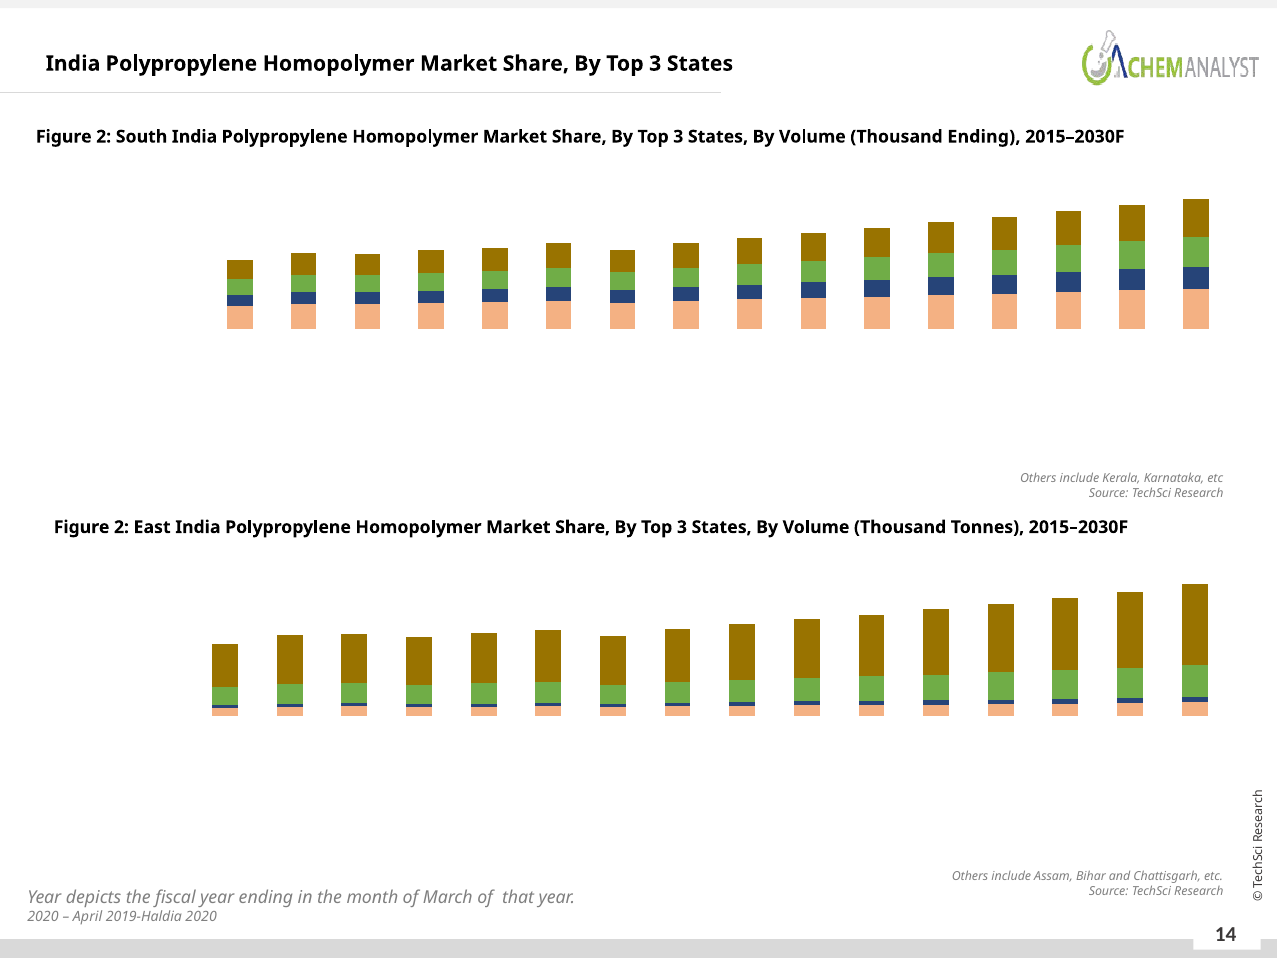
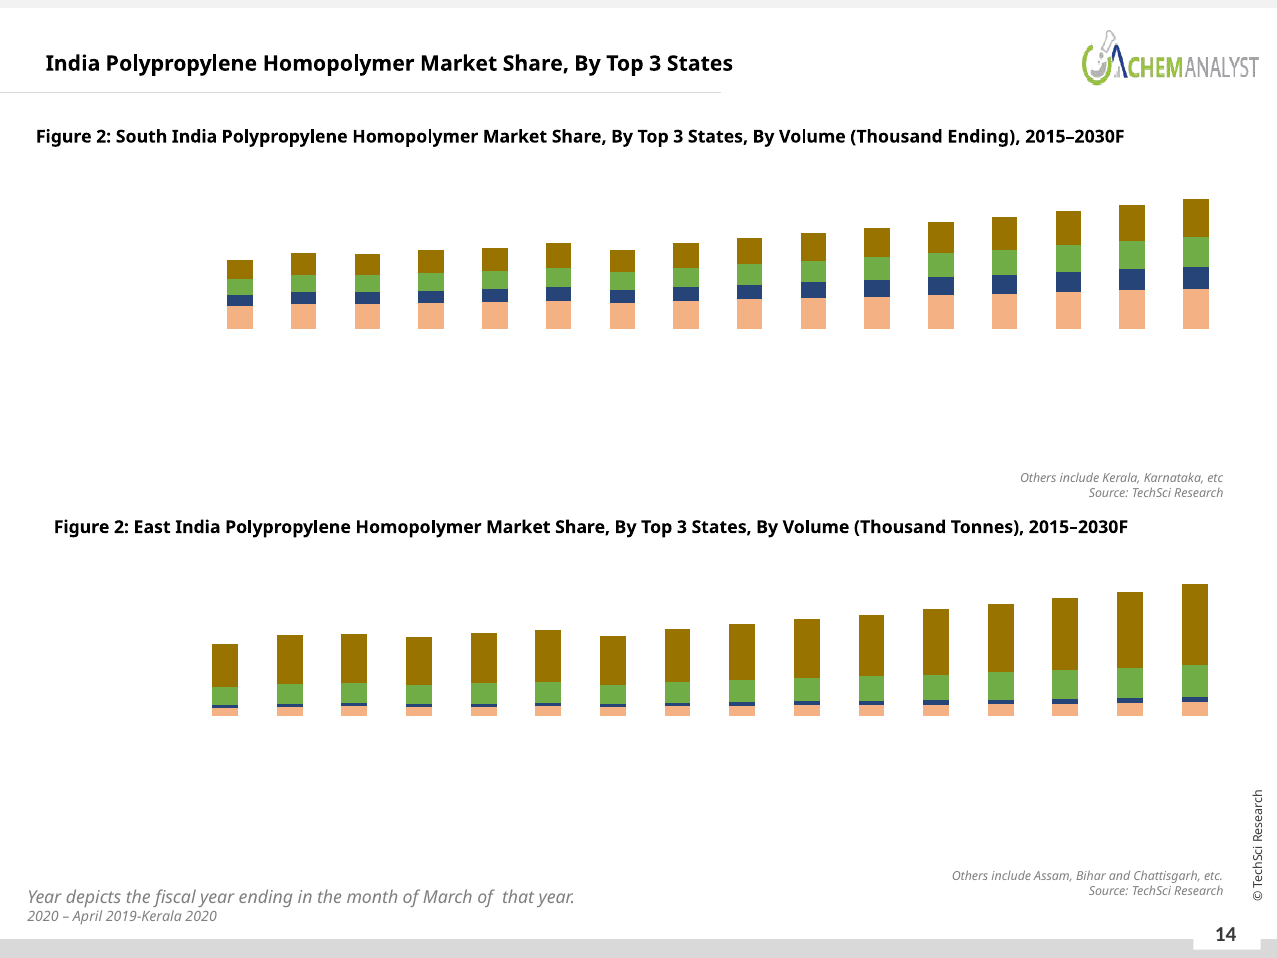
2019-Haldia: 2019-Haldia -> 2019-Kerala
